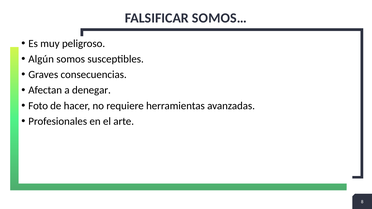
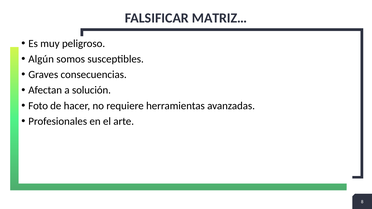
SOMOS…: SOMOS… -> MATRIZ…
denegar: denegar -> solución
